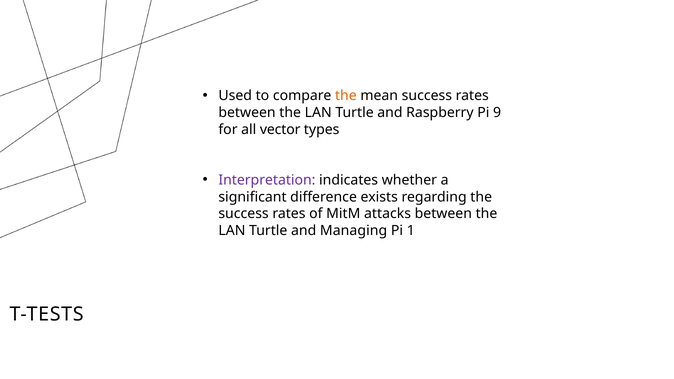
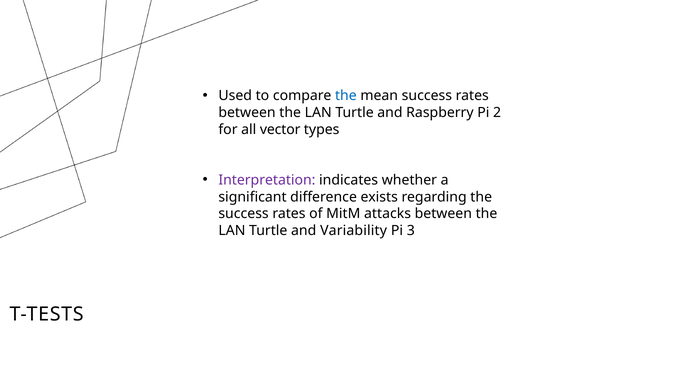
the at (346, 96) colour: orange -> blue
9: 9 -> 2
Managing: Managing -> Variability
1: 1 -> 3
